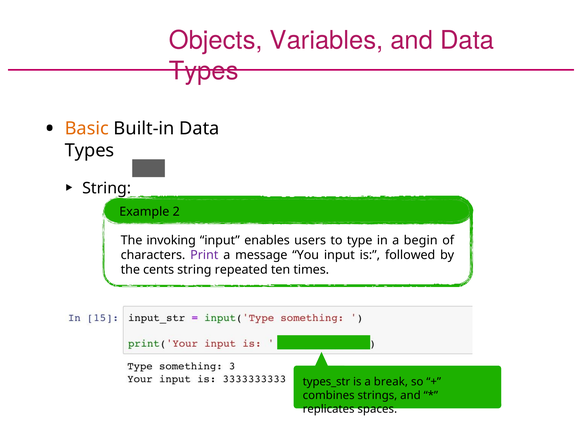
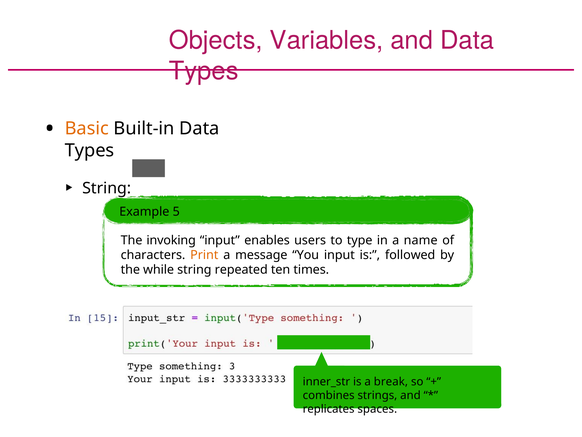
2: 2 -> 5
begin: begin -> name
Print colour: purple -> orange
cents: cents -> while
types_str: types_str -> inner_str
